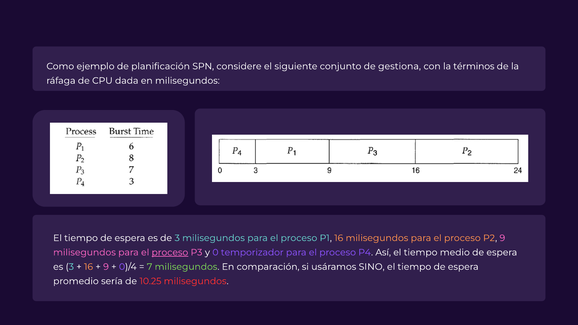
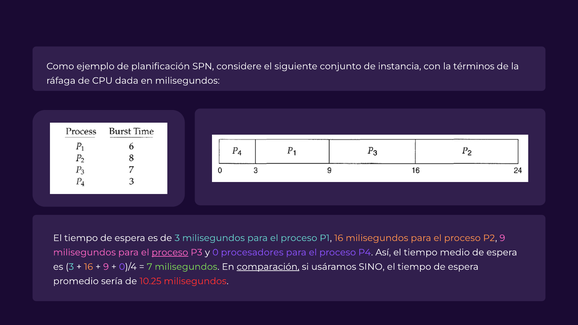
gestiona: gestiona -> instancia
temporizador: temporizador -> procesadores
comparación underline: none -> present
